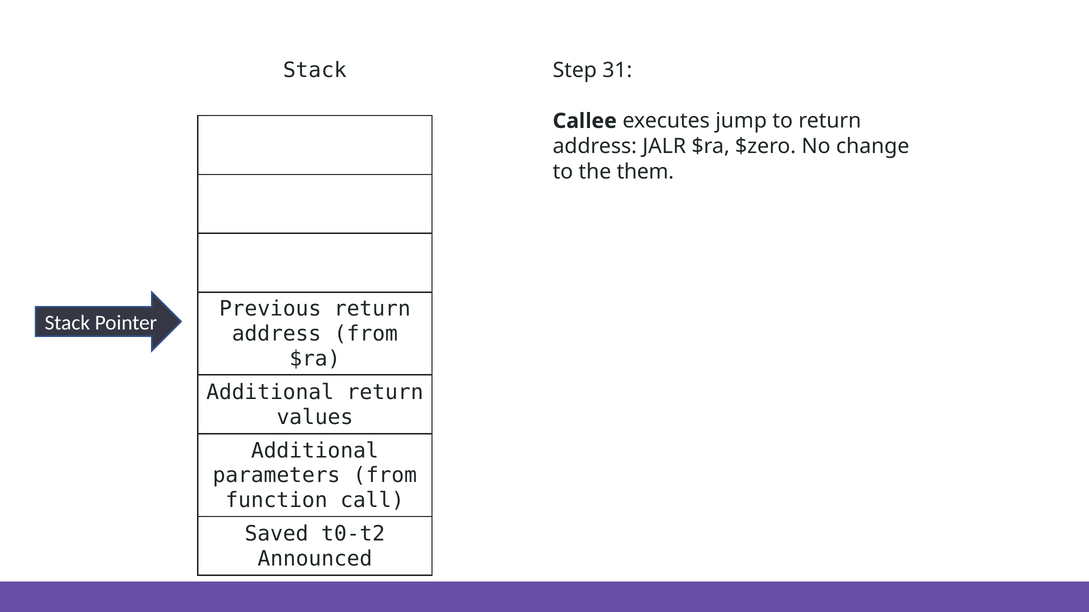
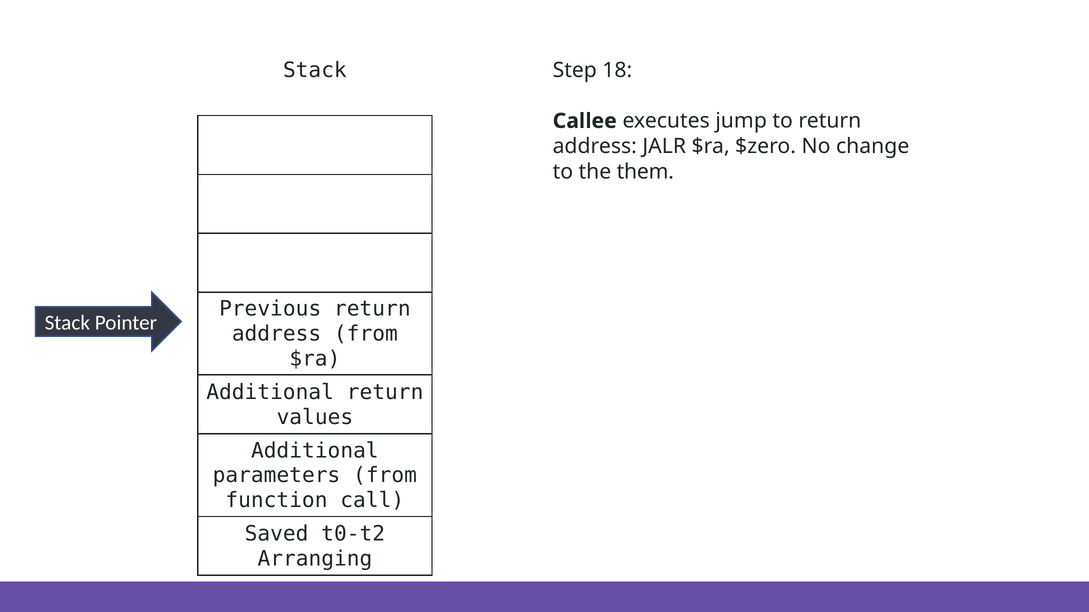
31: 31 -> 18
Announced: Announced -> Arranging
